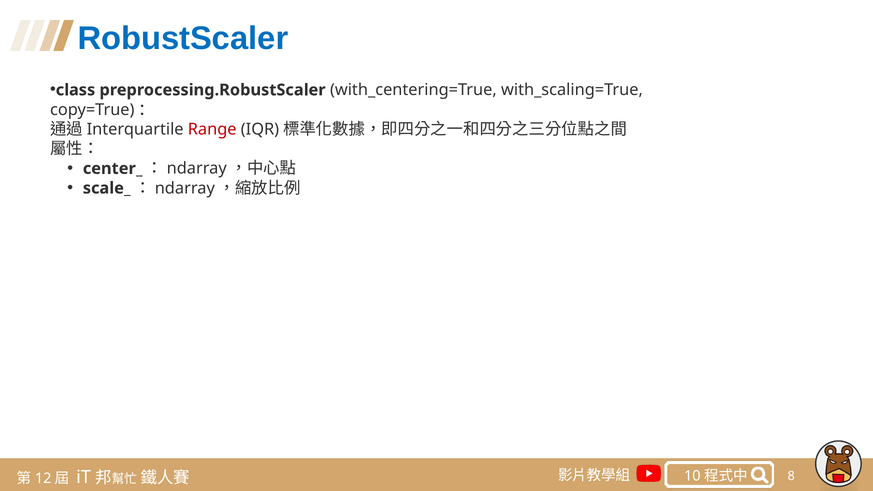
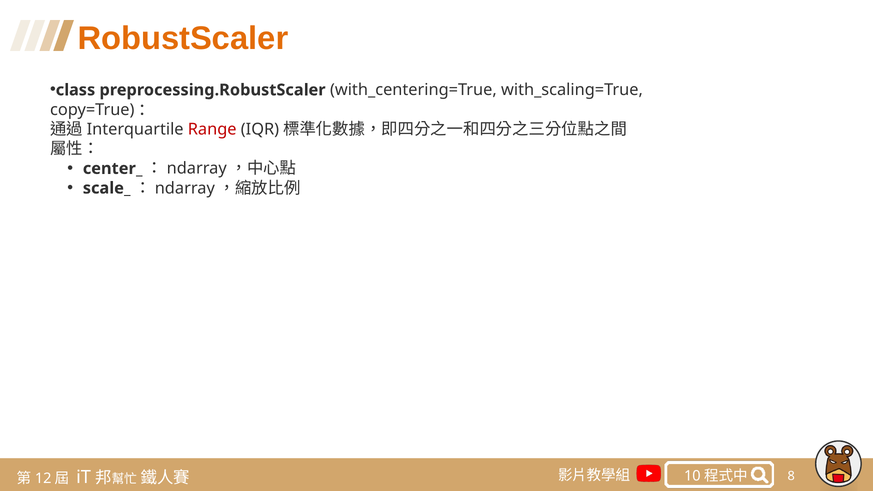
RobustScaler colour: blue -> orange
